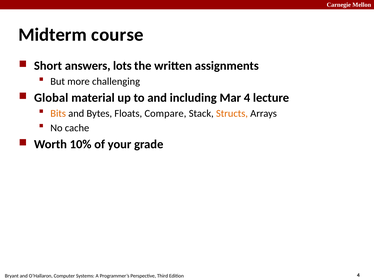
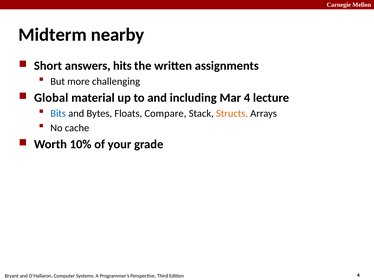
course: course -> nearby
lots: lots -> hits
Bits colour: orange -> blue
